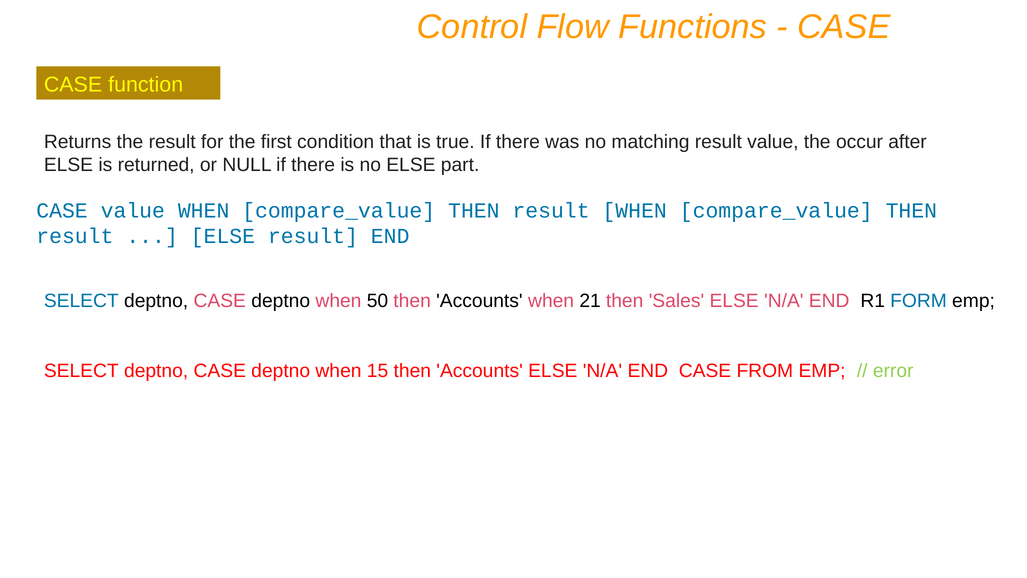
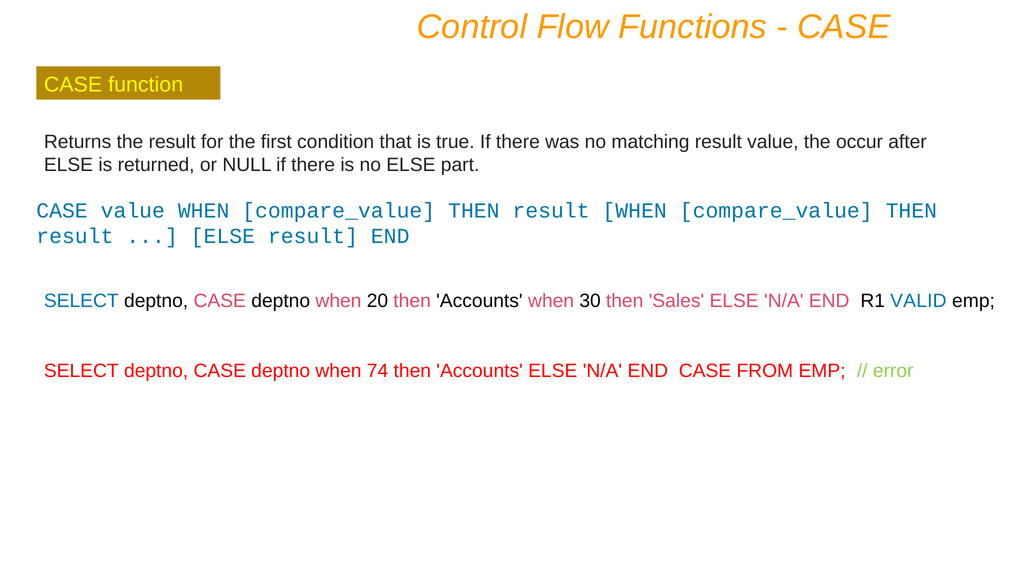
50: 50 -> 20
21: 21 -> 30
FORM: FORM -> VALID
15: 15 -> 74
